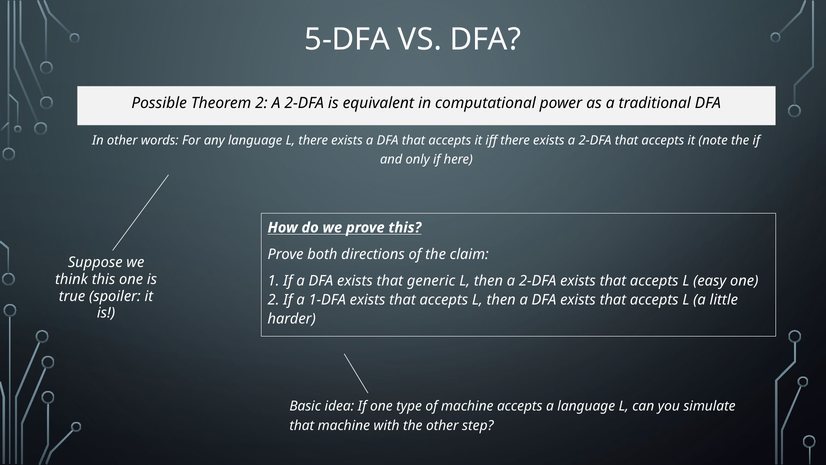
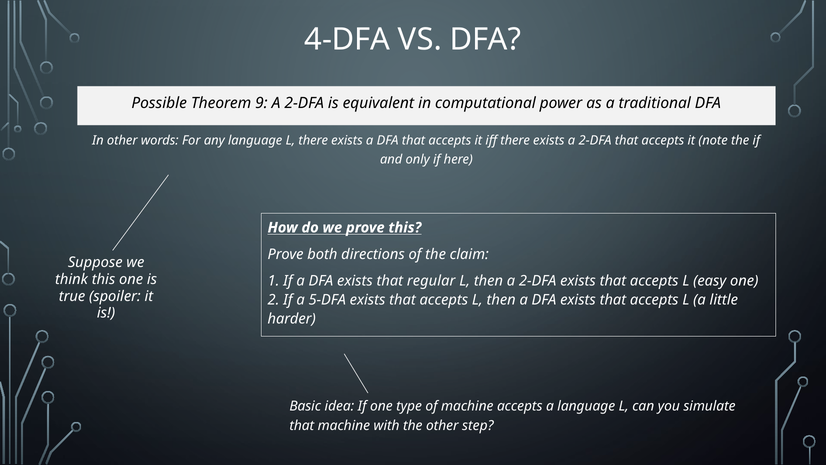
5-DFA: 5-DFA -> 4-DFA
Theorem 2: 2 -> 9
generic: generic -> regular
1-DFA: 1-DFA -> 5-DFA
